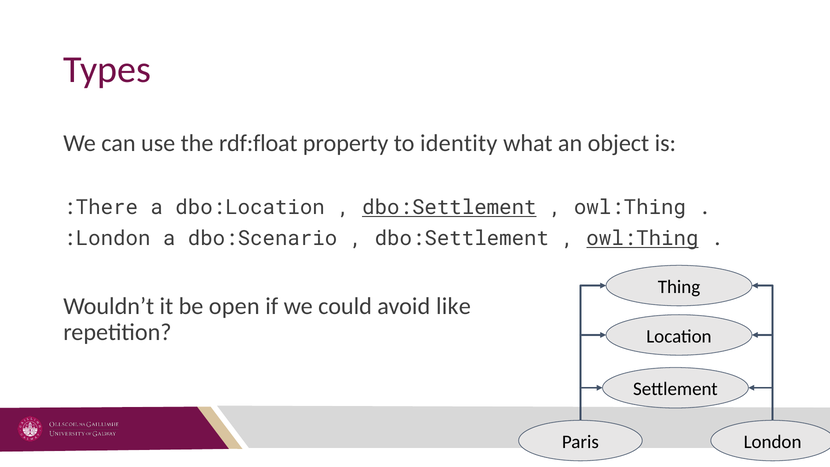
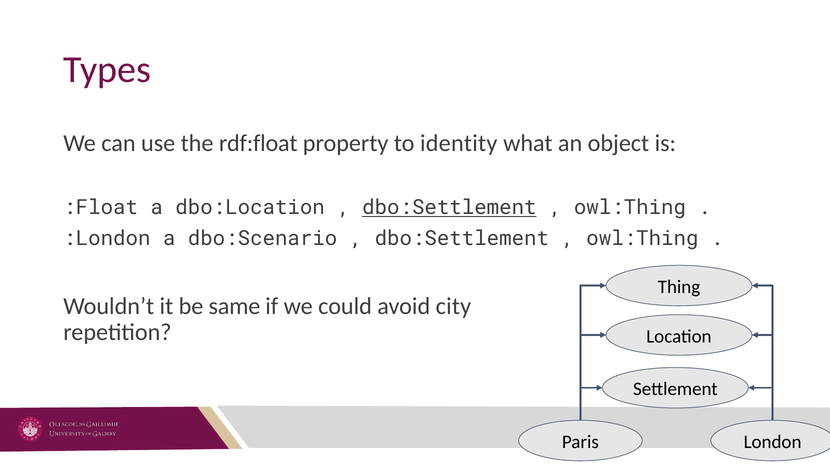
:There: :There -> :Float
owl:Thing at (642, 238) underline: present -> none
open: open -> same
like: like -> city
